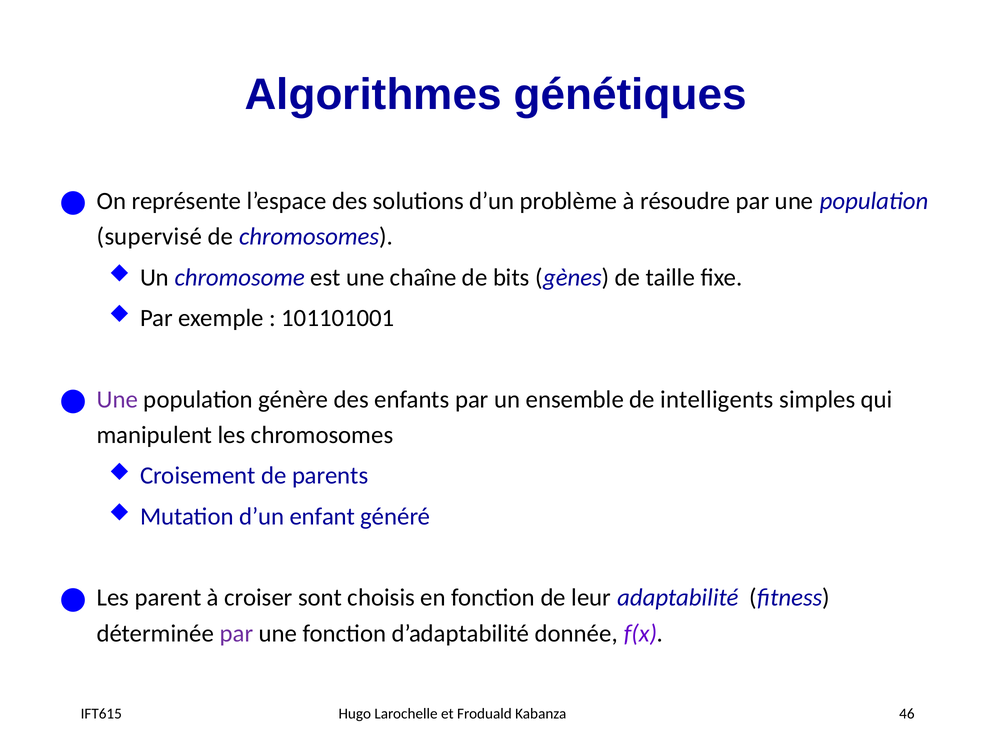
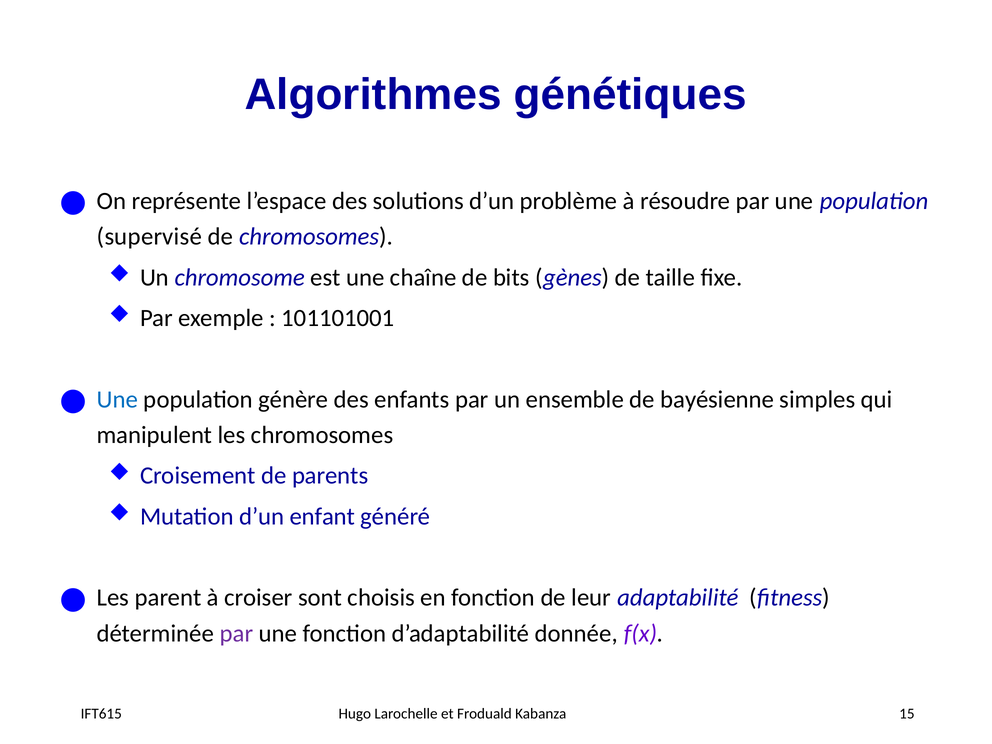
Une at (117, 399) colour: purple -> blue
intelligents: intelligents -> bayésienne
46: 46 -> 15
